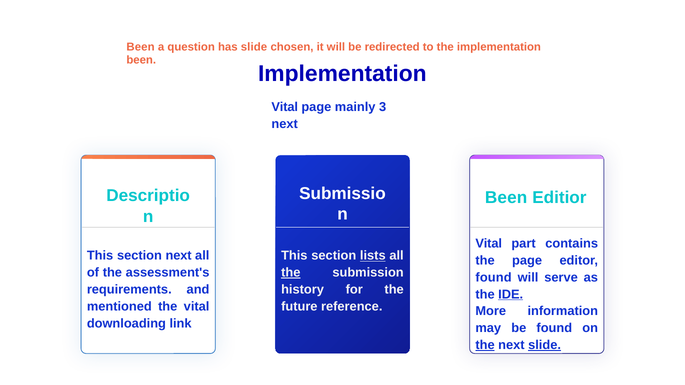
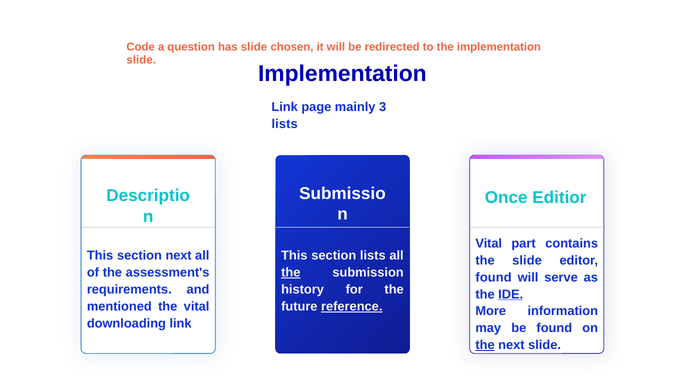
Been at (141, 47): Been -> Code
been at (141, 60): been -> slide
Vital at (285, 107): Vital -> Link
next at (285, 124): next -> lists
Been at (506, 198): Been -> Once
lists at (373, 256) underline: present -> none
the page: page -> slide
reference underline: none -> present
slide at (545, 345) underline: present -> none
